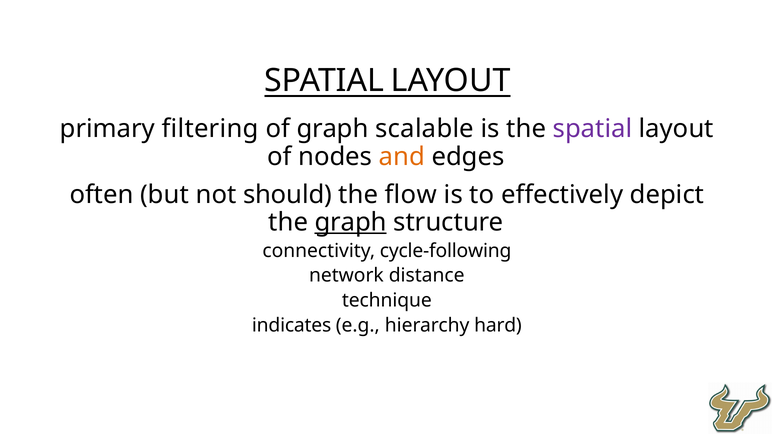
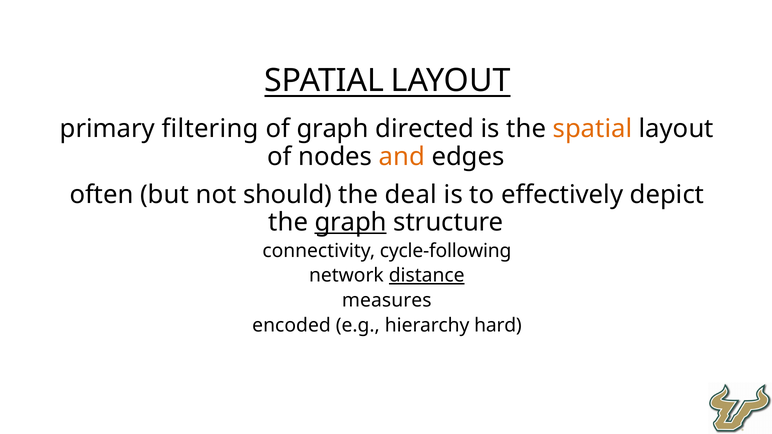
scalable: scalable -> directed
spatial at (592, 129) colour: purple -> orange
flow: flow -> deal
distance underline: none -> present
technique: technique -> measures
indicates: indicates -> encoded
